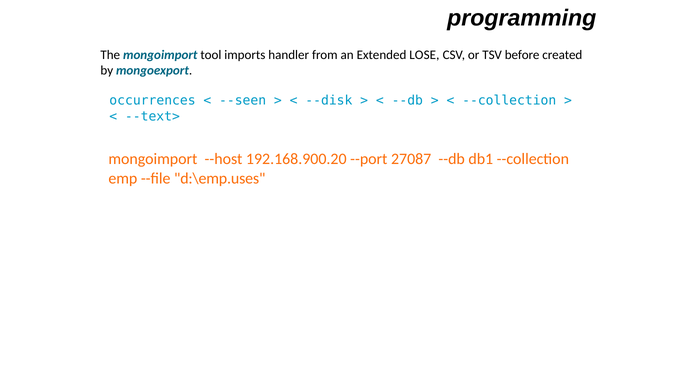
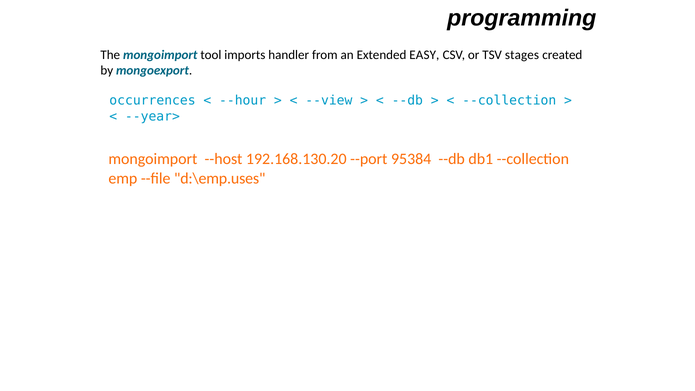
LOSE: LOSE -> EASY
before: before -> stages
--seen: --seen -> --hour
--disk: --disk -> --view
--text>: --text> -> --year>
192.168.900.20: 192.168.900.20 -> 192.168.130.20
27087: 27087 -> 95384
